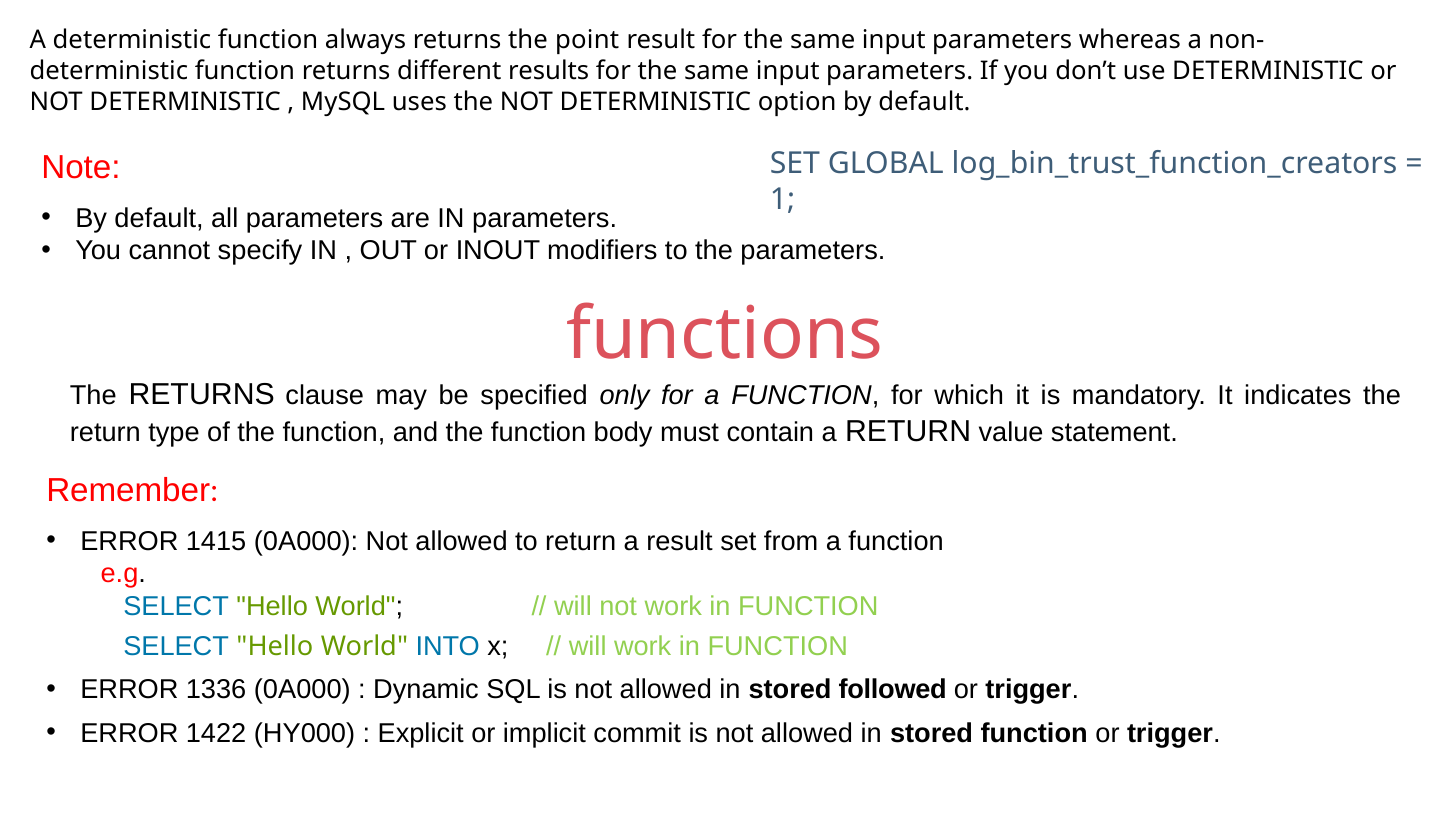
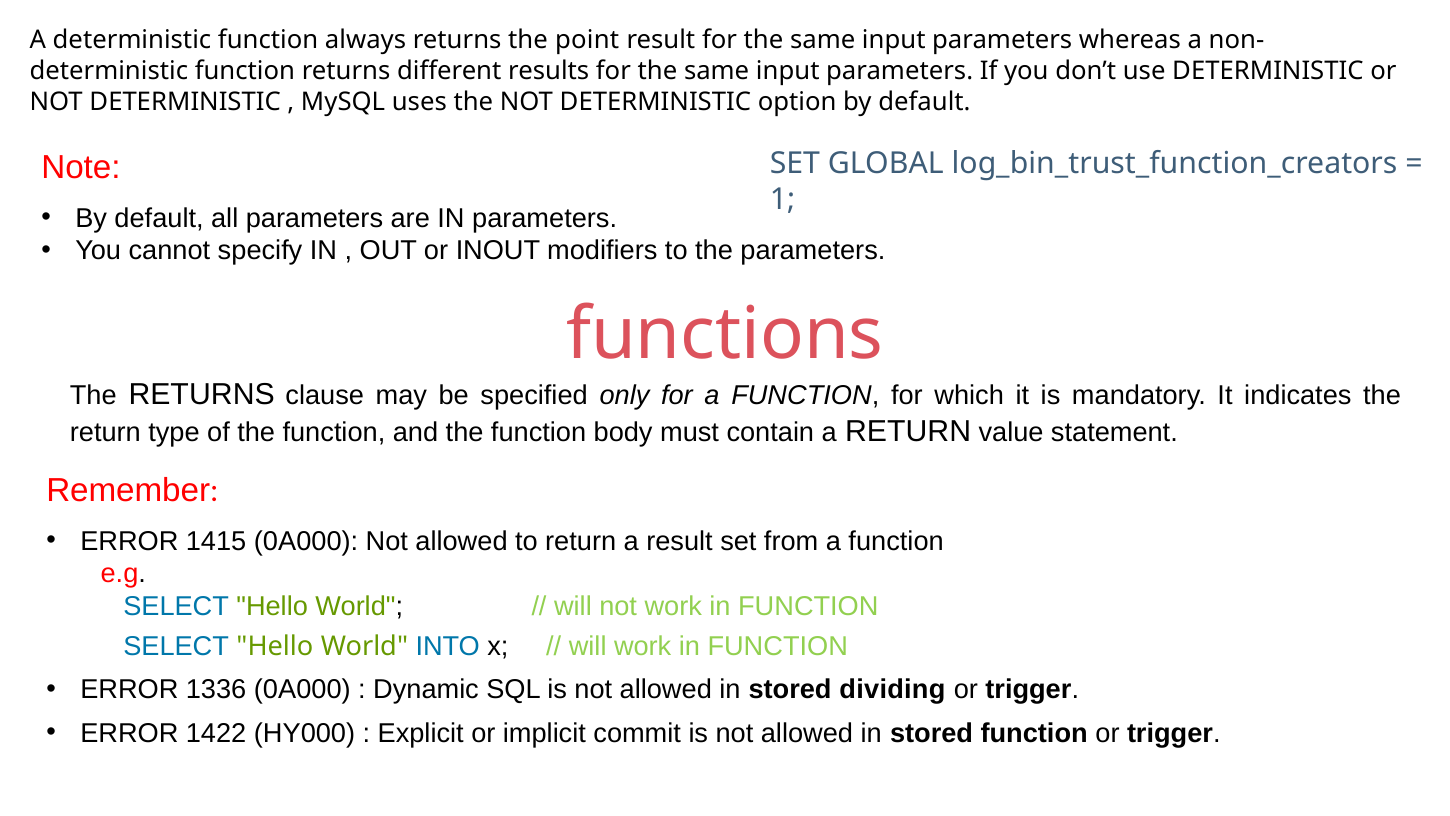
followed: followed -> dividing
